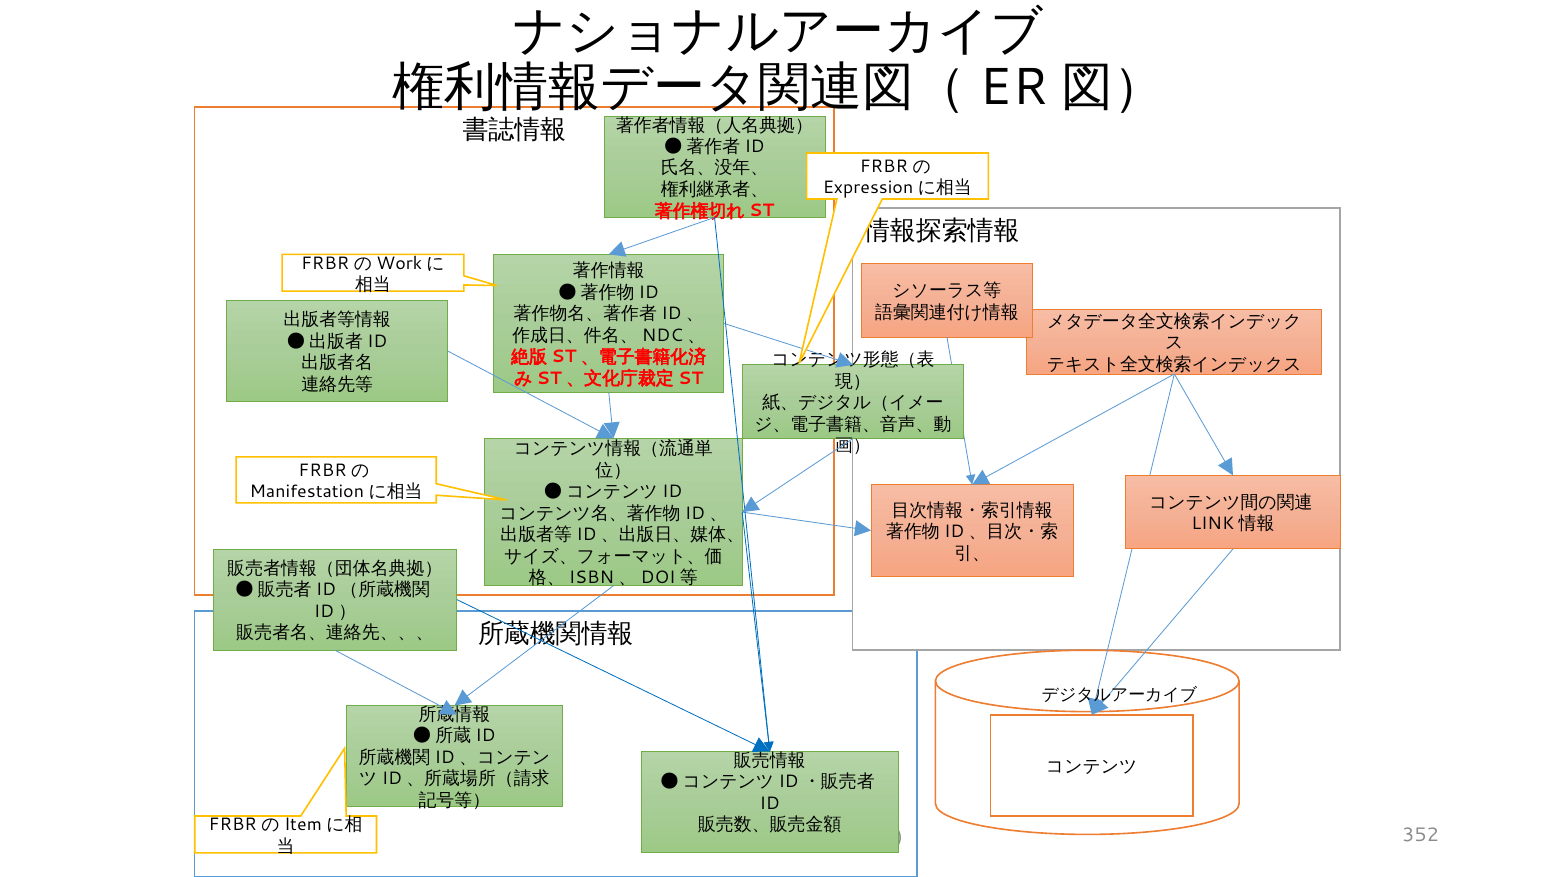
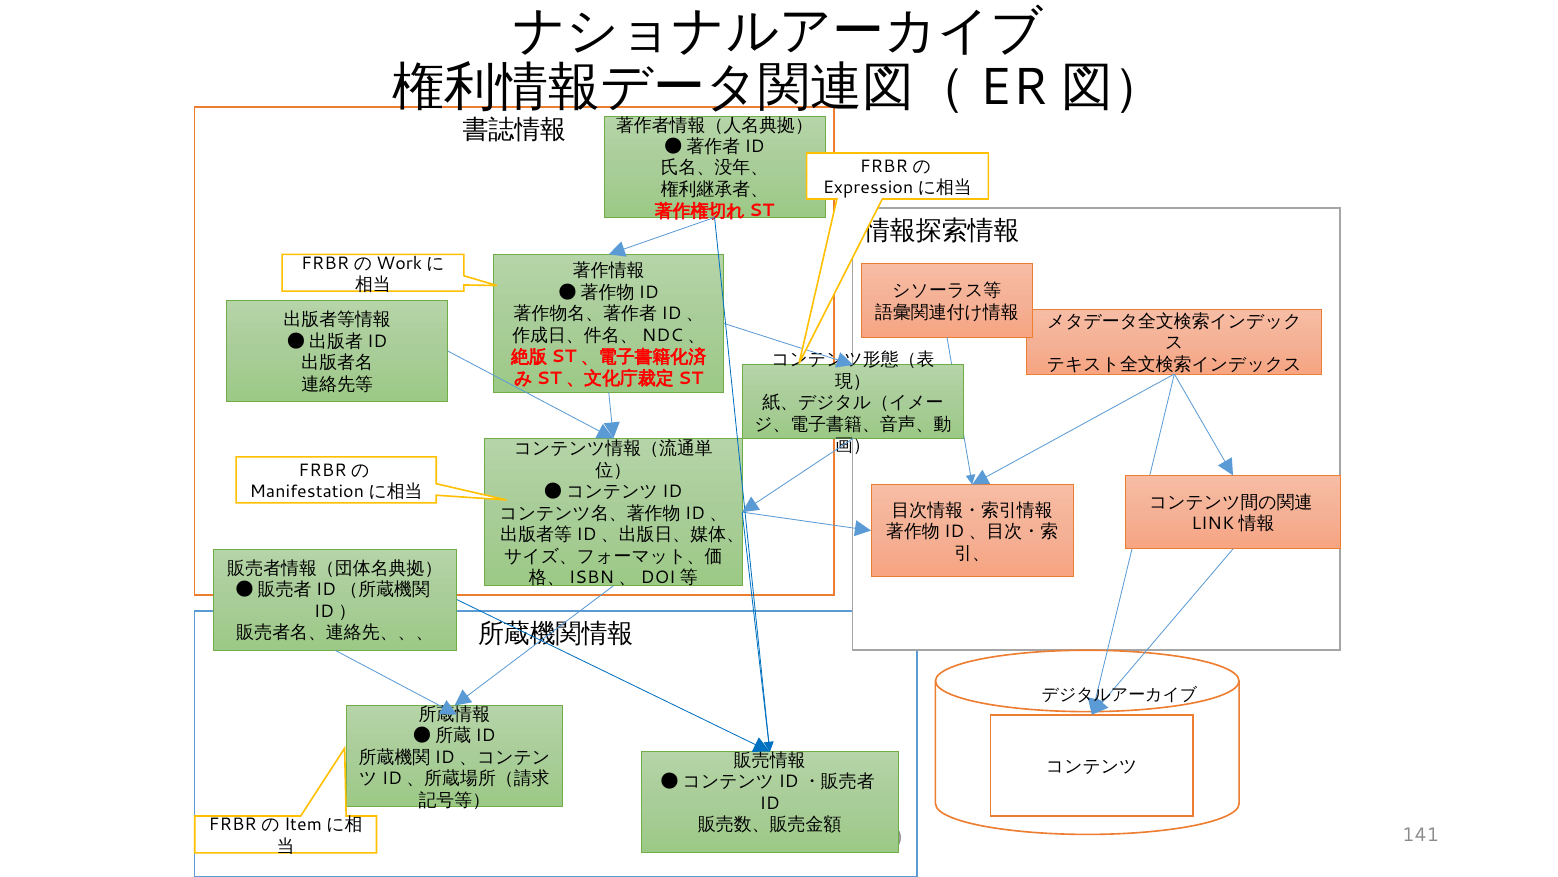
352: 352 -> 141
